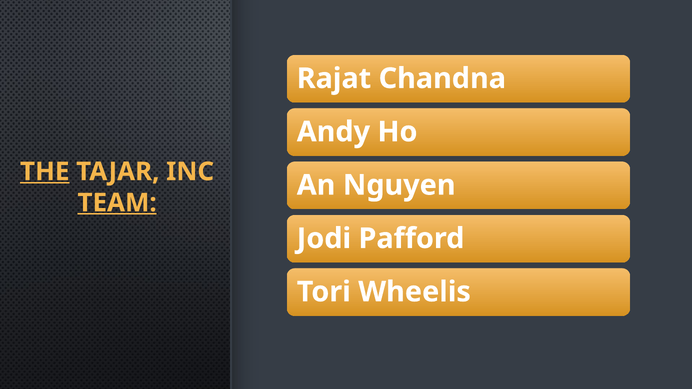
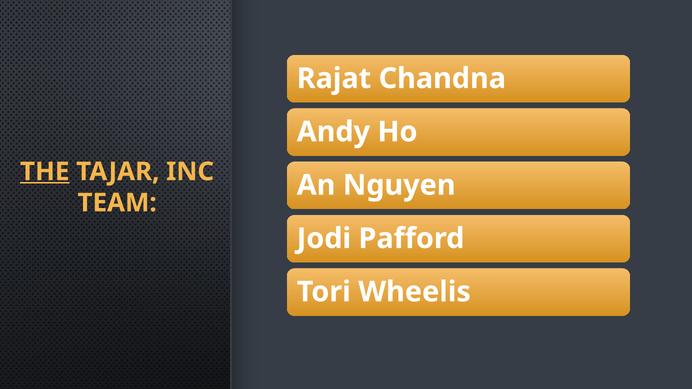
TEAM underline: present -> none
